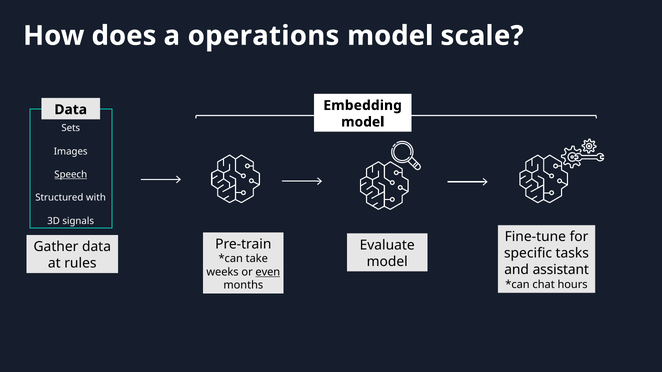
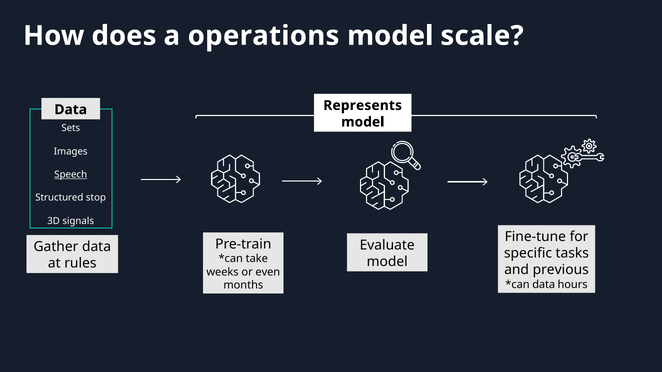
Embedding: Embedding -> Represents
with: with -> stop
assistant: assistant -> previous
even underline: present -> none
chat at (544, 285): chat -> data
